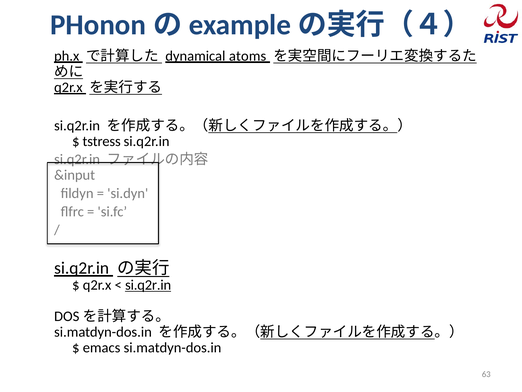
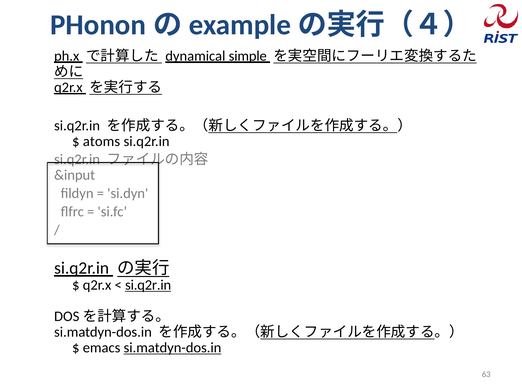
atoms: atoms -> simple
tstress: tstress -> atoms
si.matdyn-dos.in at (172, 347) underline: none -> present
